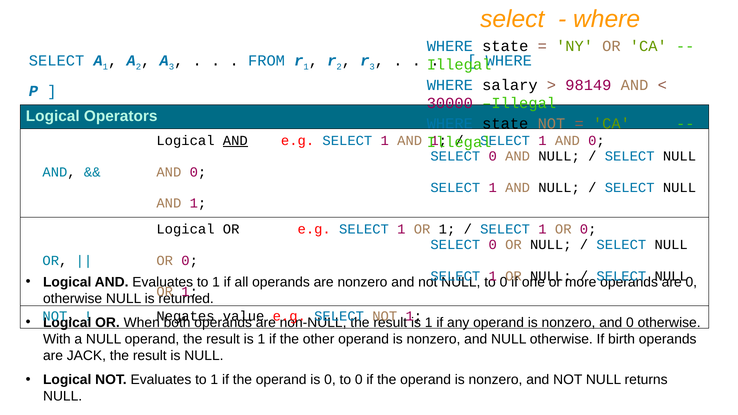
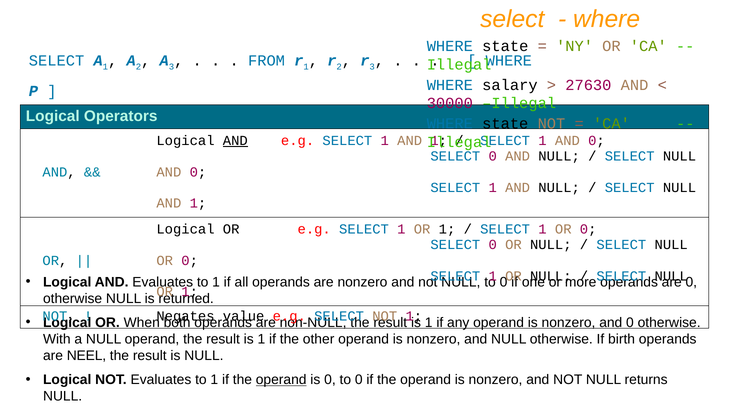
98149: 98149 -> 27630
JACK: JACK -> NEEL
operand at (281, 380) underline: none -> present
